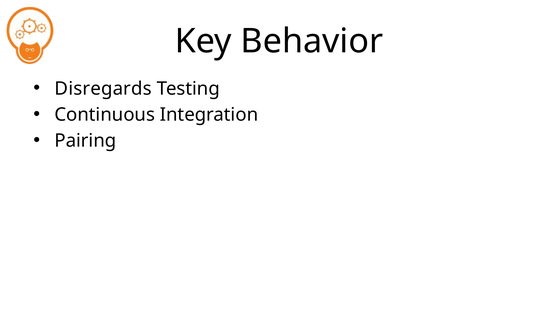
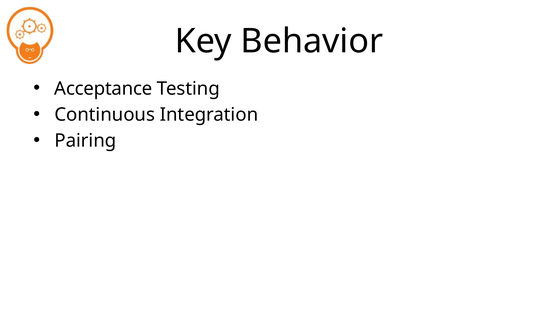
Disregards: Disregards -> Acceptance
